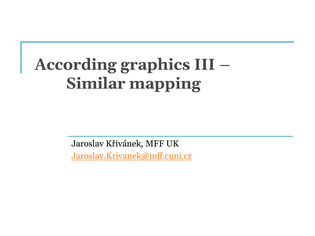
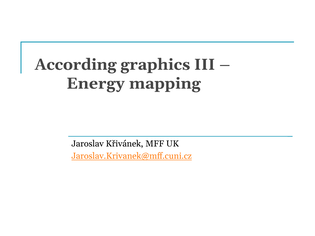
Similar: Similar -> Energy
